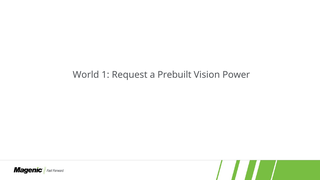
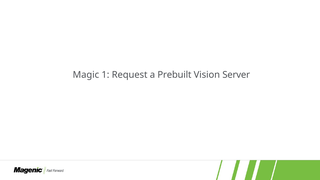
World: World -> Magic
Power: Power -> Server
